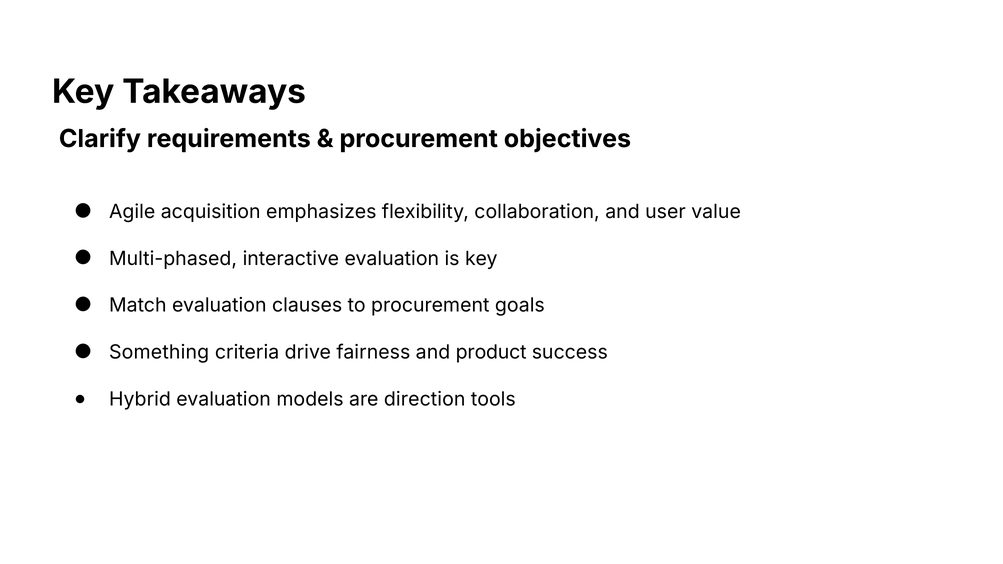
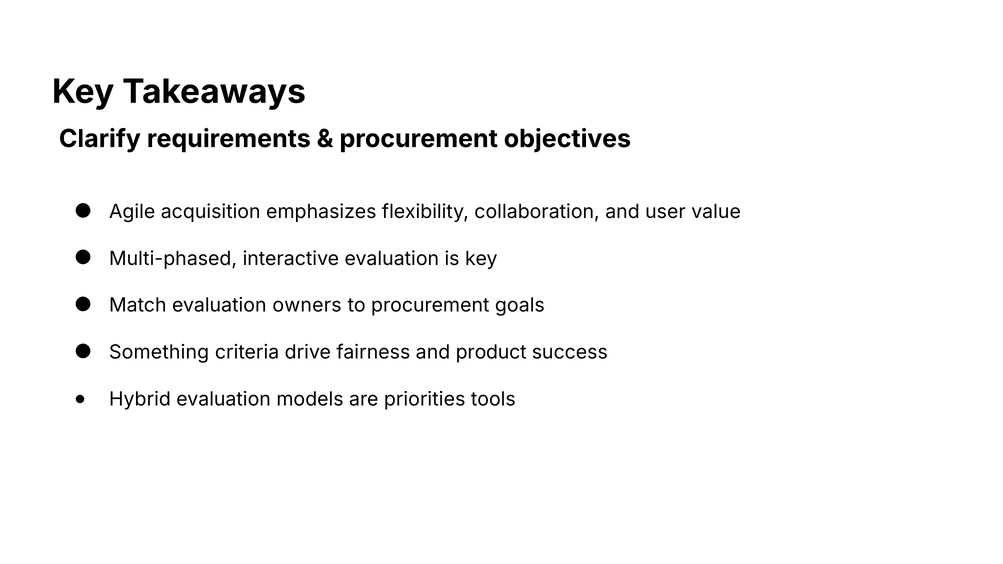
clauses: clauses -> owners
direction: direction -> priorities
